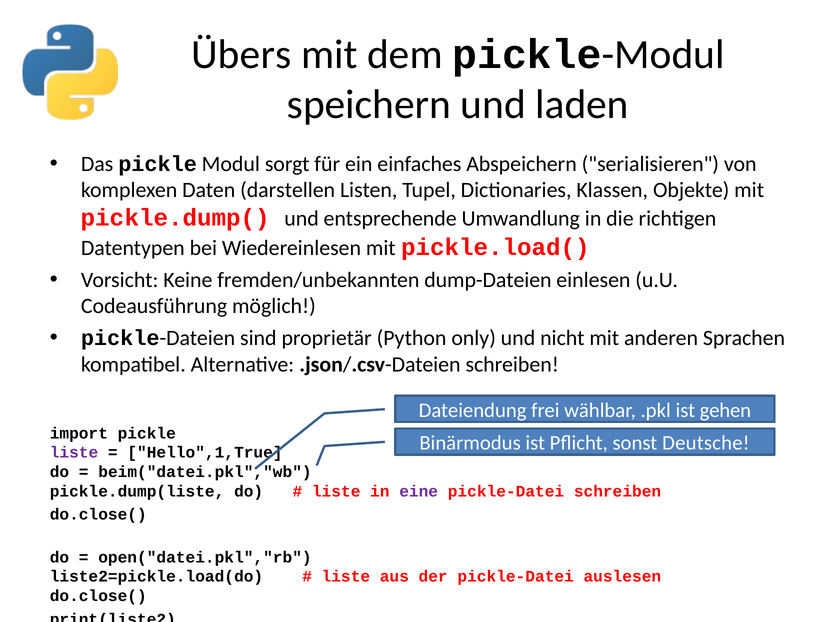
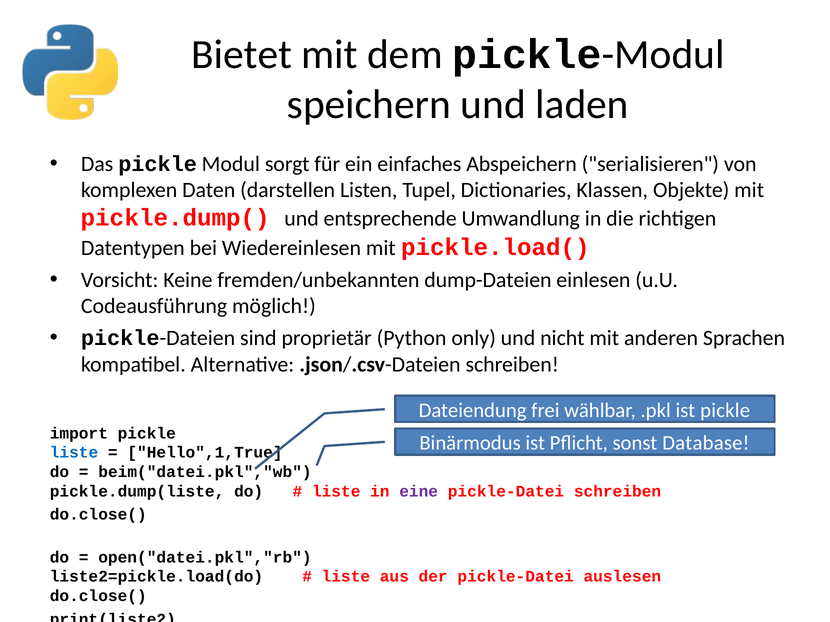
Übers: Übers -> Bietet
ist gehen: gehen -> pickle
Deutsche: Deutsche -> Database
liste at (74, 453) colour: purple -> blue
